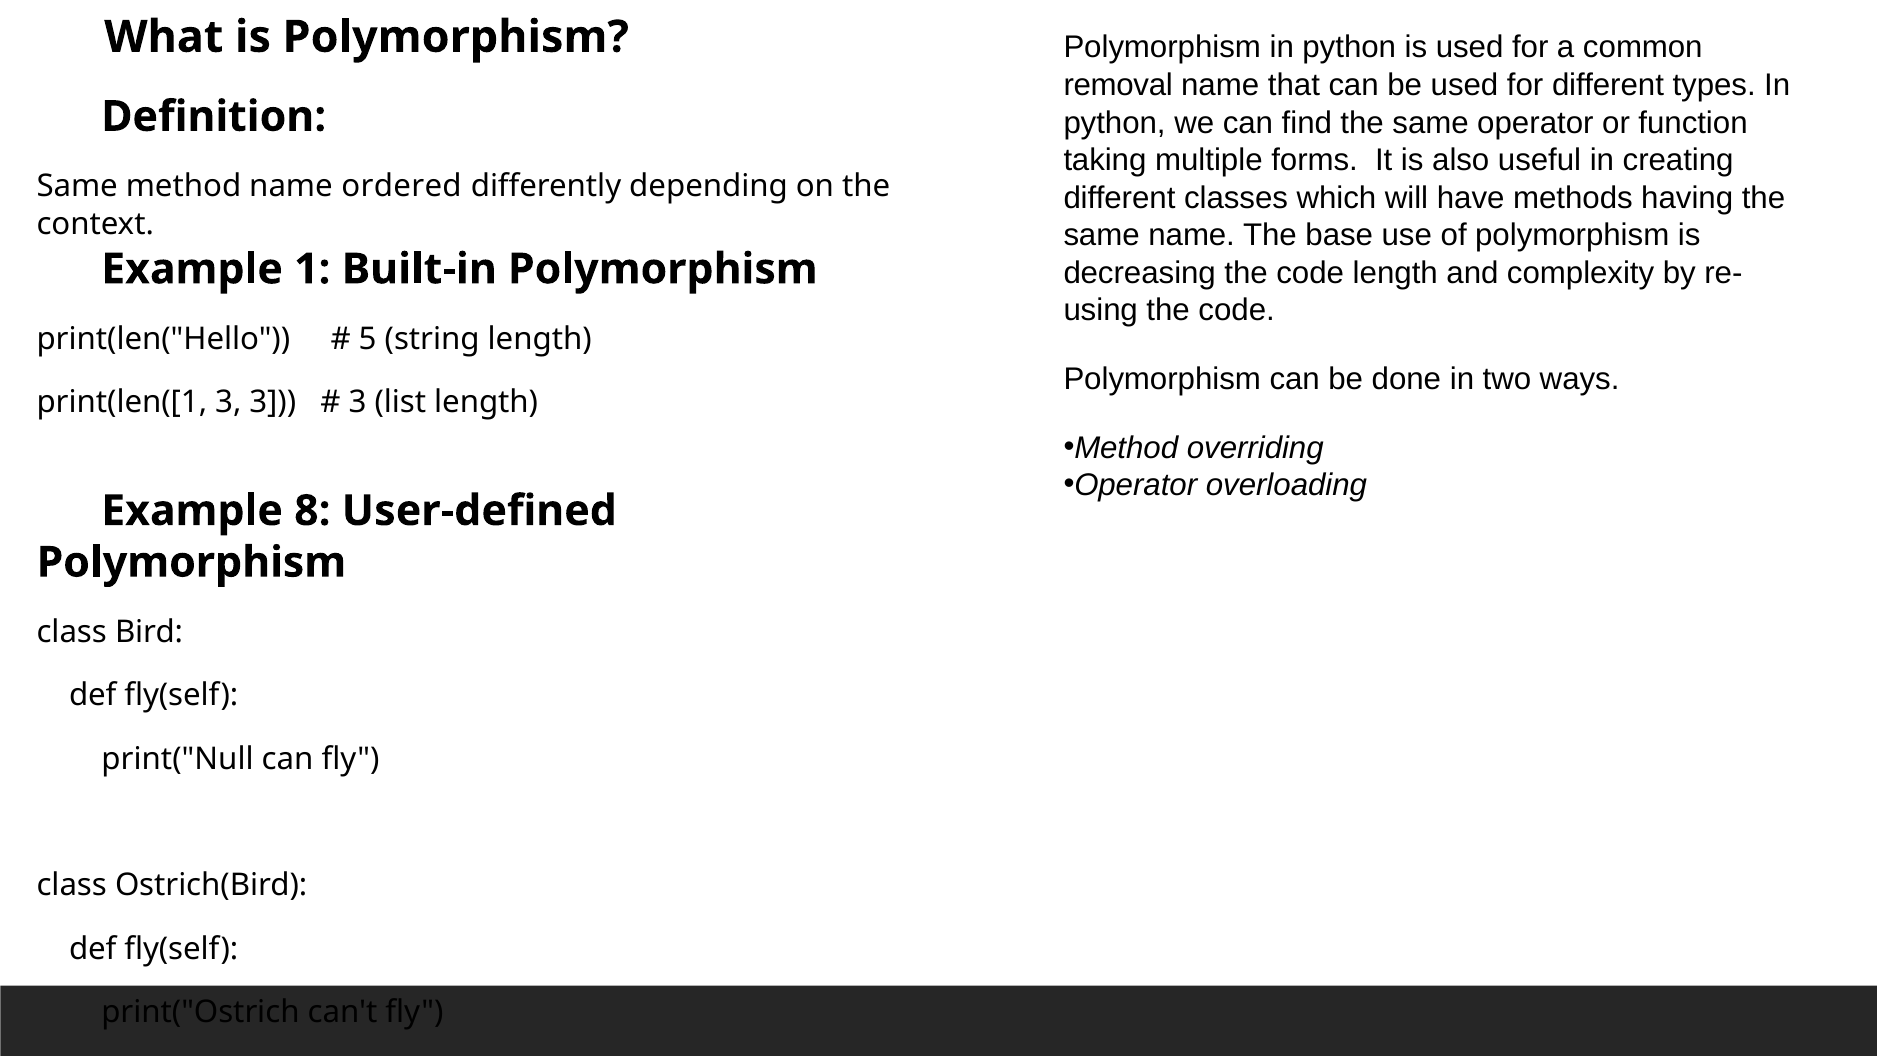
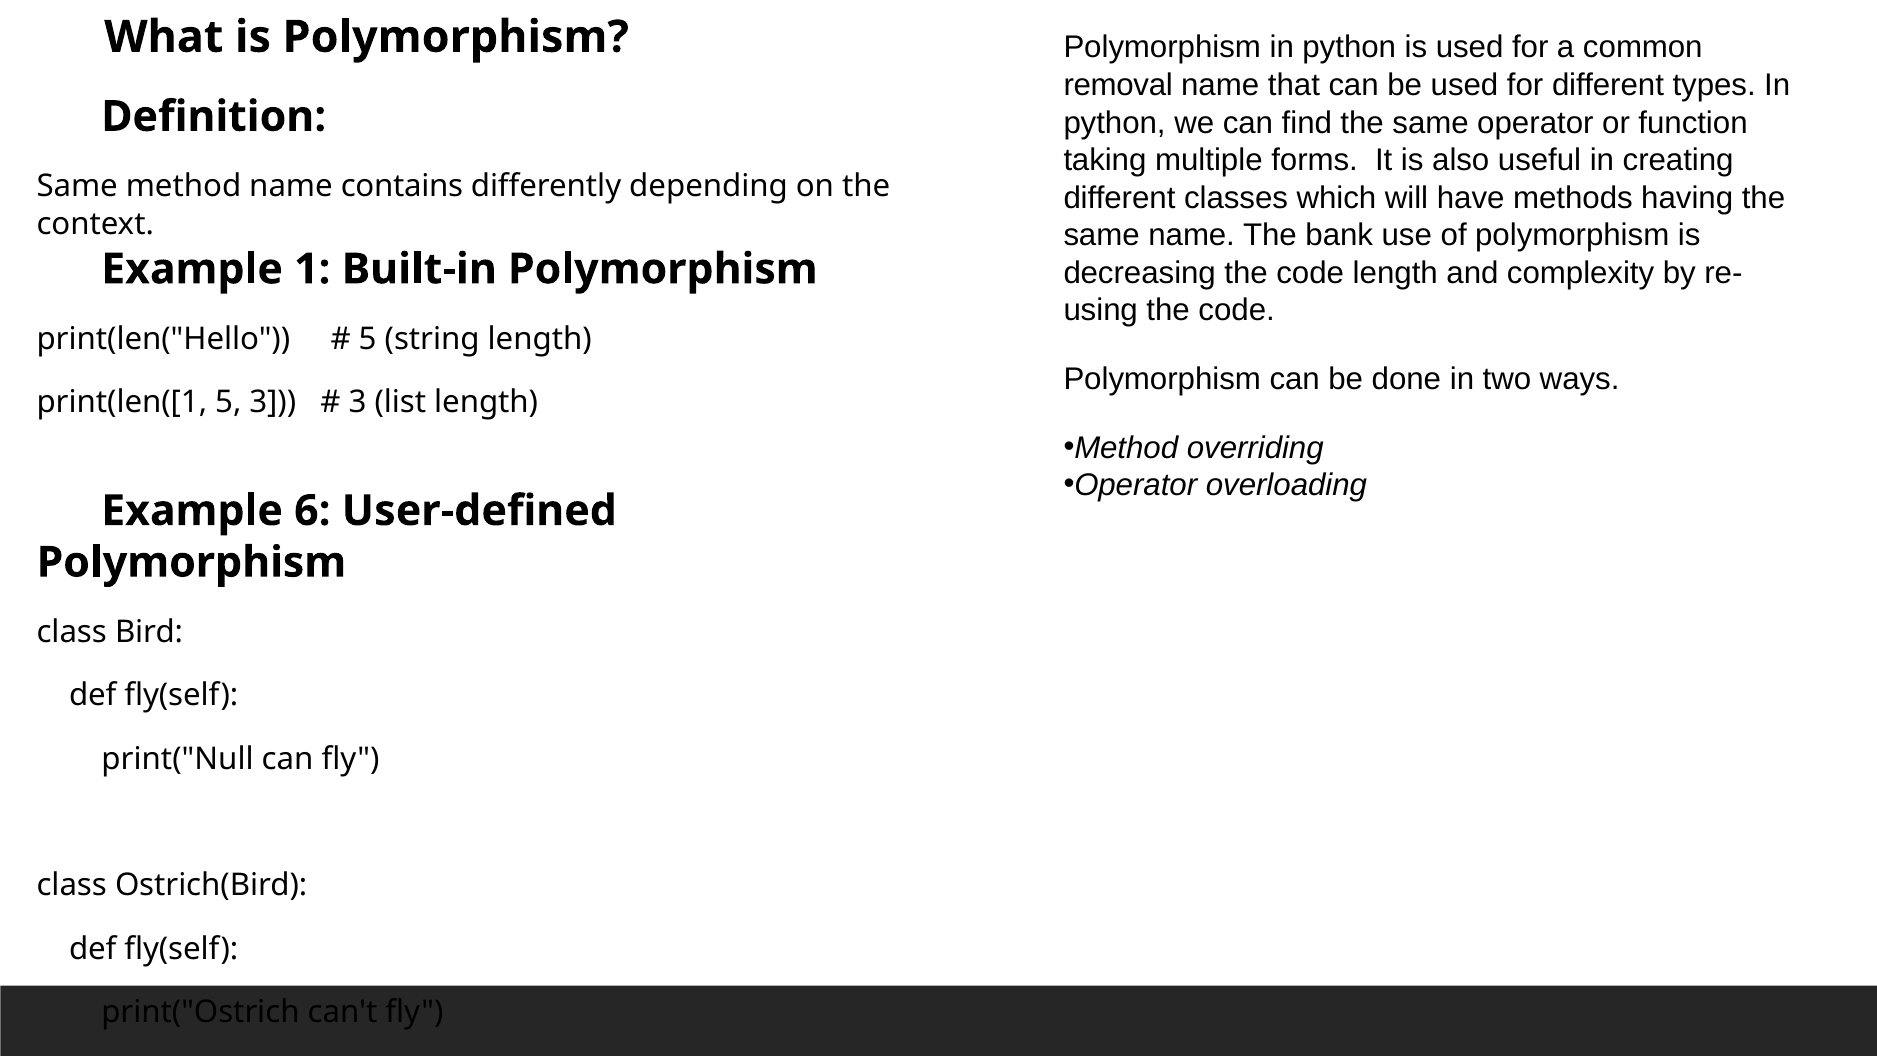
ordered: ordered -> contains
base: base -> bank
print(len([1 3: 3 -> 5
8: 8 -> 6
